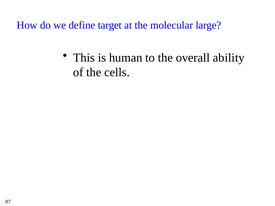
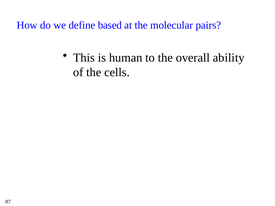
target: target -> based
large: large -> pairs
